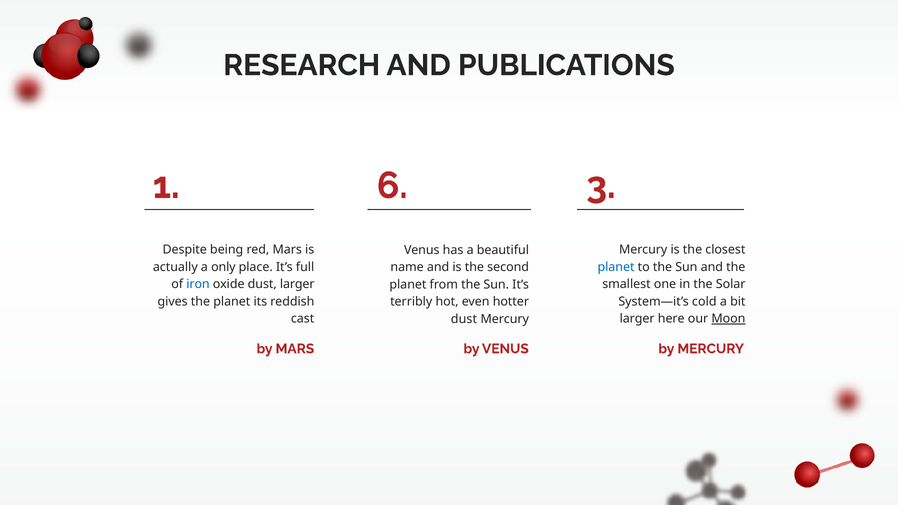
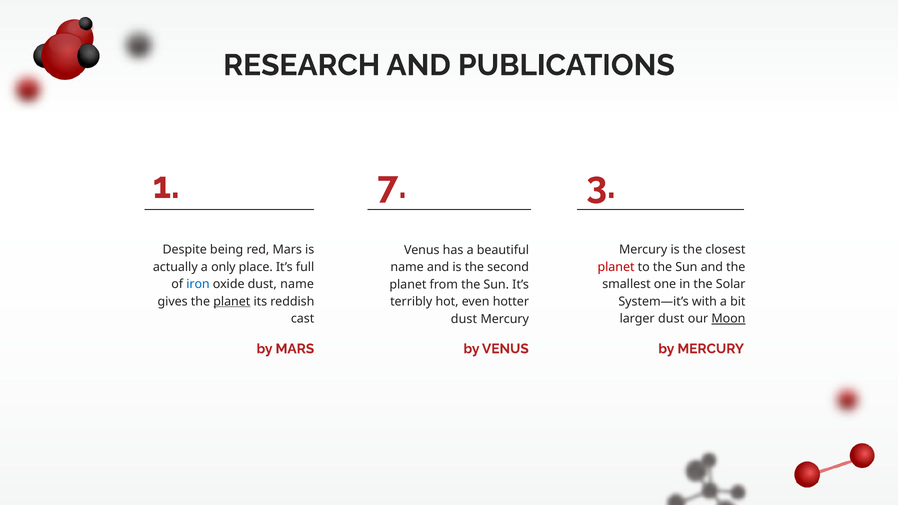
6: 6 -> 7
planet at (616, 267) colour: blue -> red
dust larger: larger -> name
planet at (232, 302) underline: none -> present
cold: cold -> with
larger here: here -> dust
